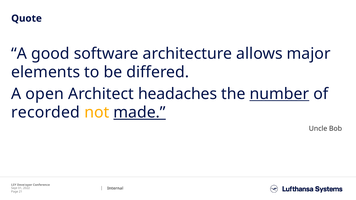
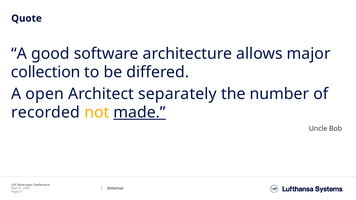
elements: elements -> collection
headaches: headaches -> separately
number underline: present -> none
